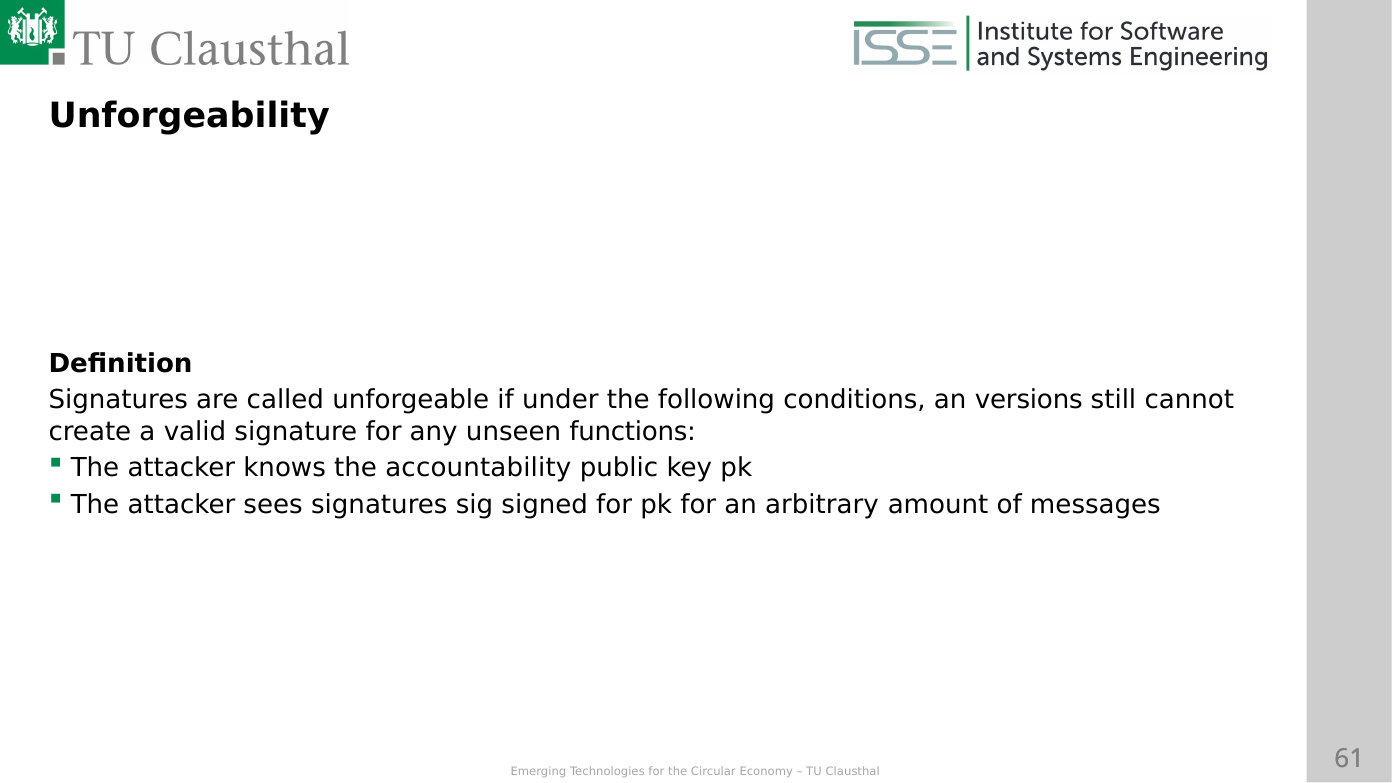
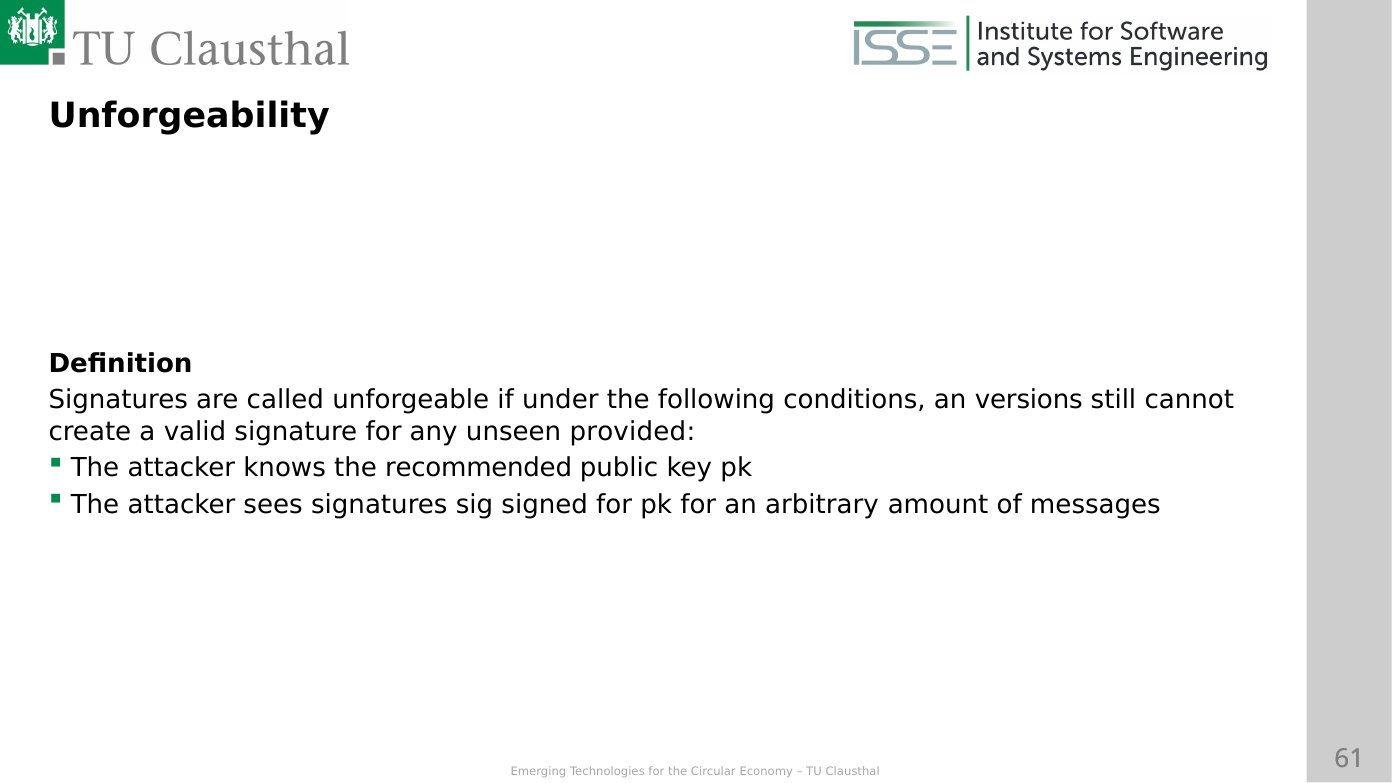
functions: functions -> provided
accountability: accountability -> recommended
